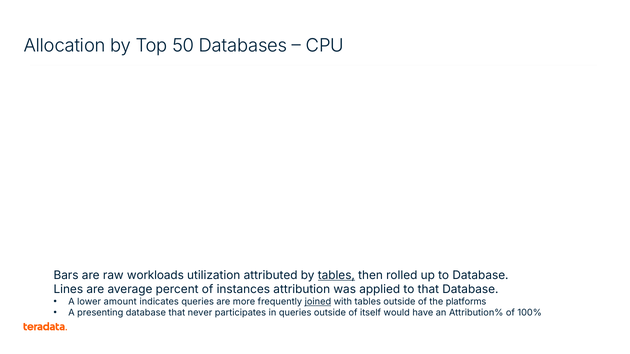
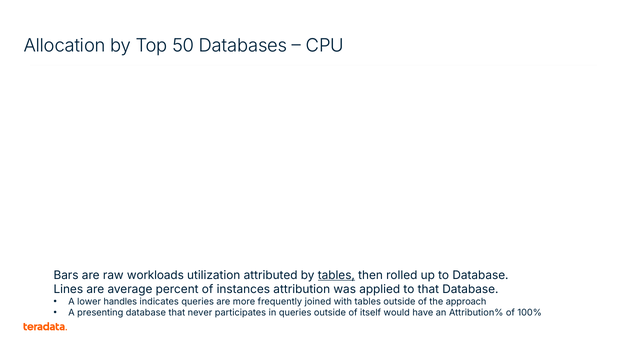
amount: amount -> handles
joined underline: present -> none
platforms: platforms -> approach
